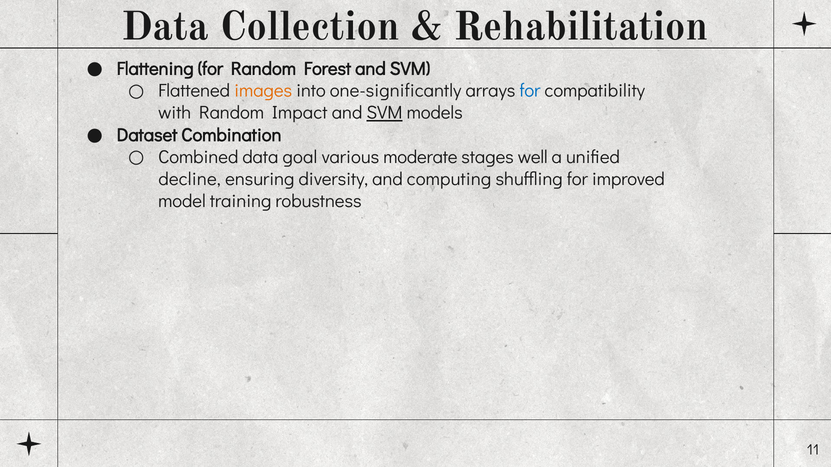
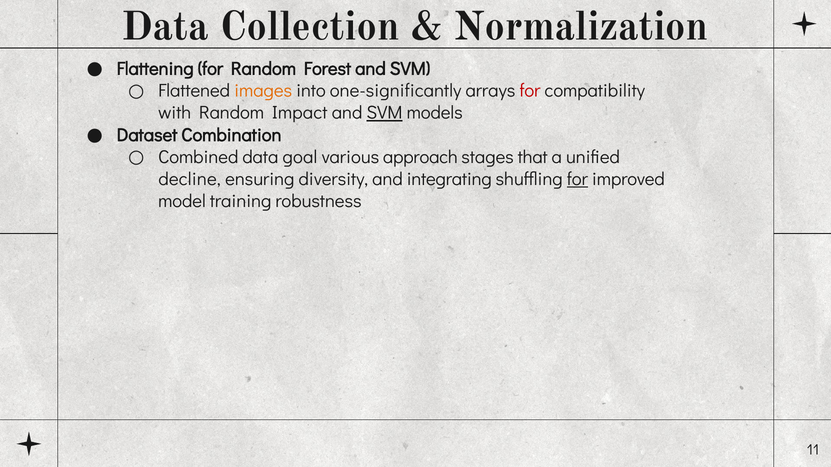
Rehabilitation: Rehabilitation -> Normalization
for at (530, 91) colour: blue -> red
moderate: moderate -> approach
well: well -> that
computing: computing -> integrating
for at (577, 179) underline: none -> present
